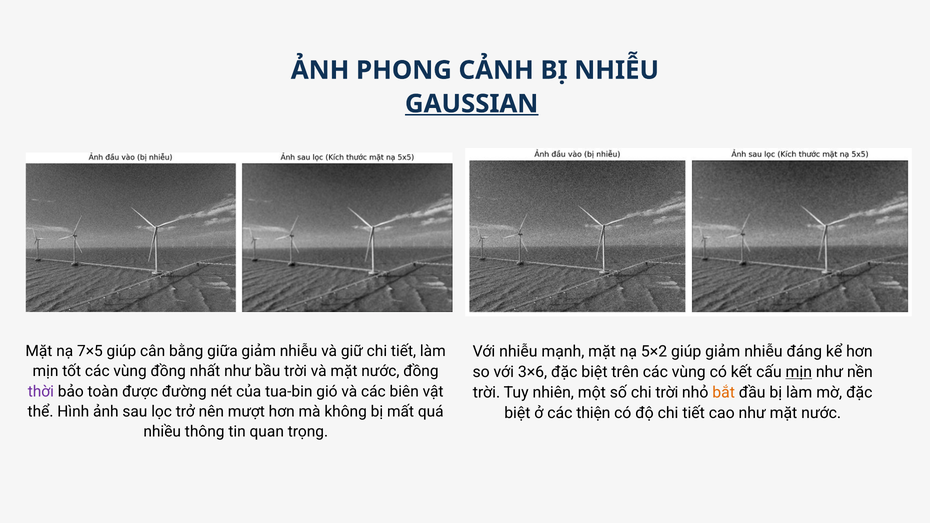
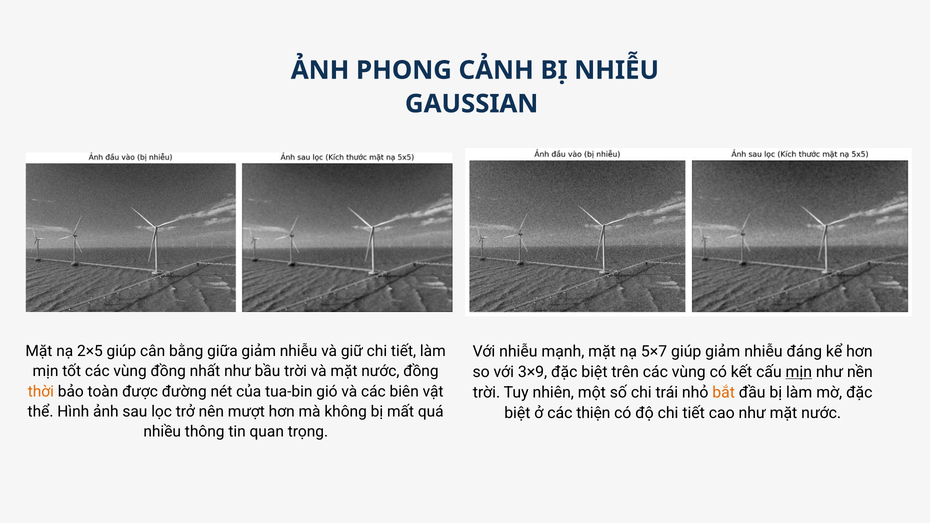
GAUSSIAN underline: present -> none
7×5: 7×5 -> 2×5
5×2: 5×2 -> 5×7
3×6: 3×6 -> 3×9
thời colour: purple -> orange
chi trời: trời -> trái
